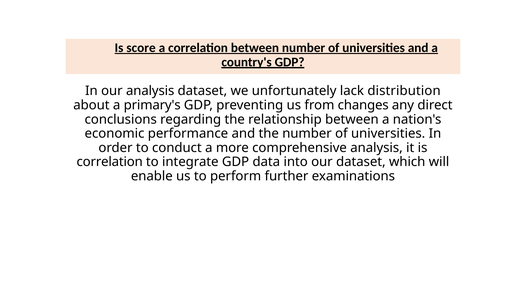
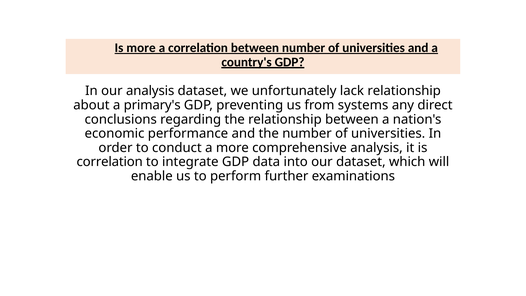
Is score: score -> more
lack distribution: distribution -> relationship
changes: changes -> systems
